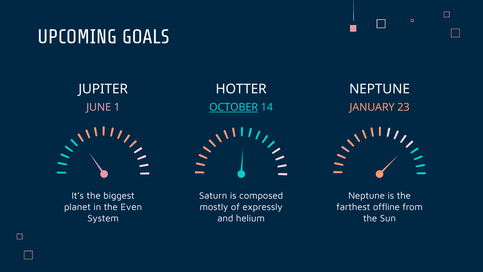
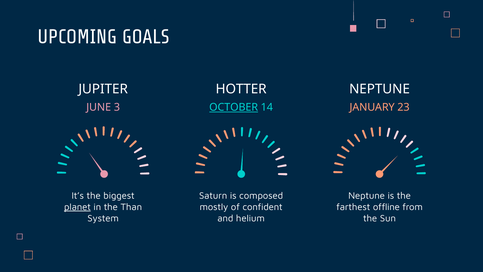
1: 1 -> 3
planet underline: none -> present
Even: Even -> Than
expressly: expressly -> confident
